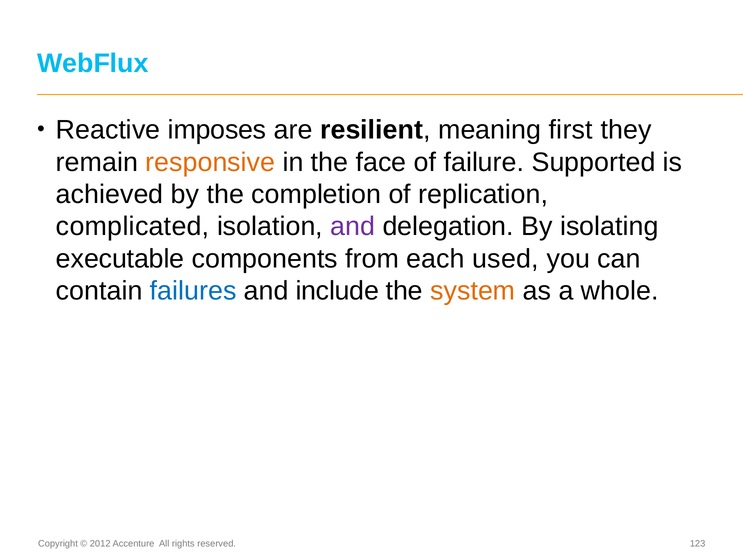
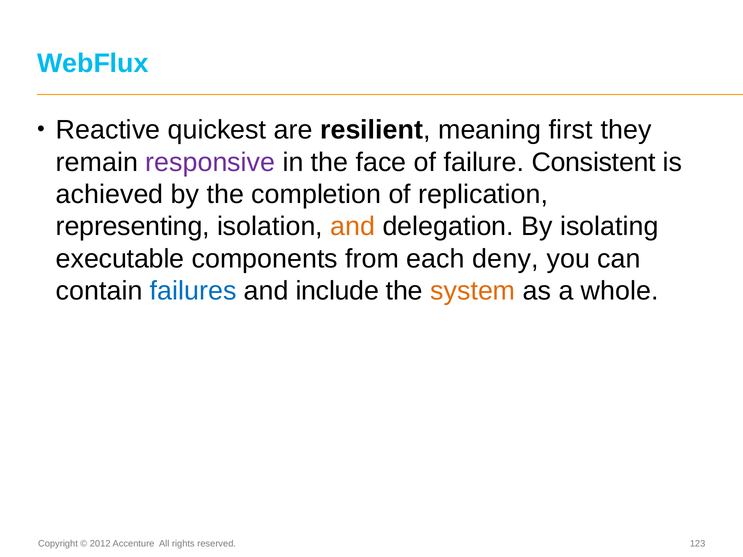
imposes: imposes -> quickest
responsive colour: orange -> purple
Supported: Supported -> Consistent
complicated: complicated -> representing
and at (353, 227) colour: purple -> orange
used: used -> deny
